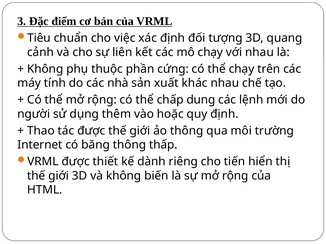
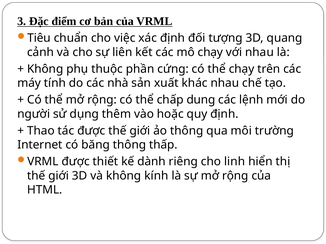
tiến: tiến -> linh
biến: biến -> kính
